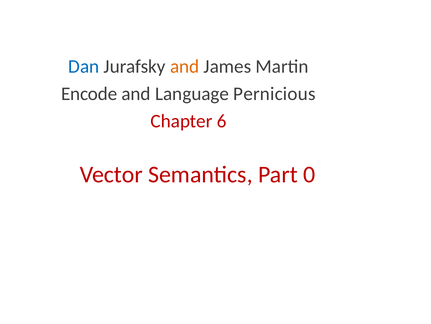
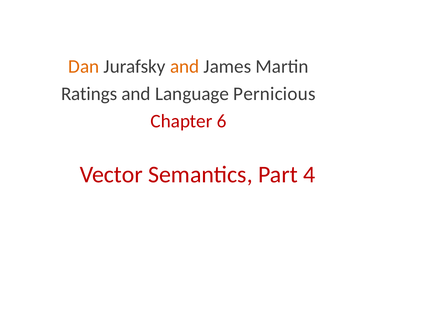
Dan colour: blue -> orange
Encode: Encode -> Ratings
0: 0 -> 4
